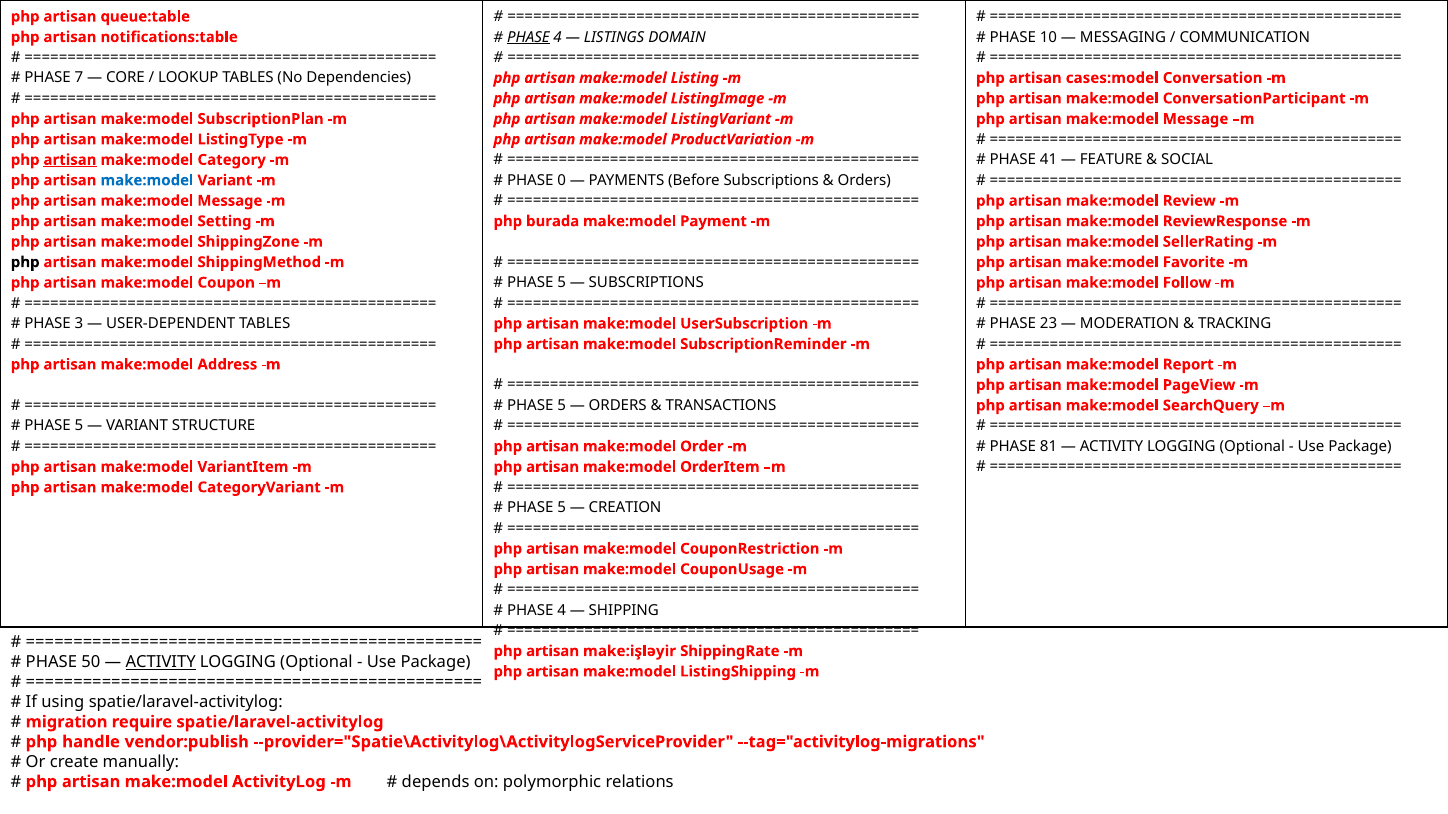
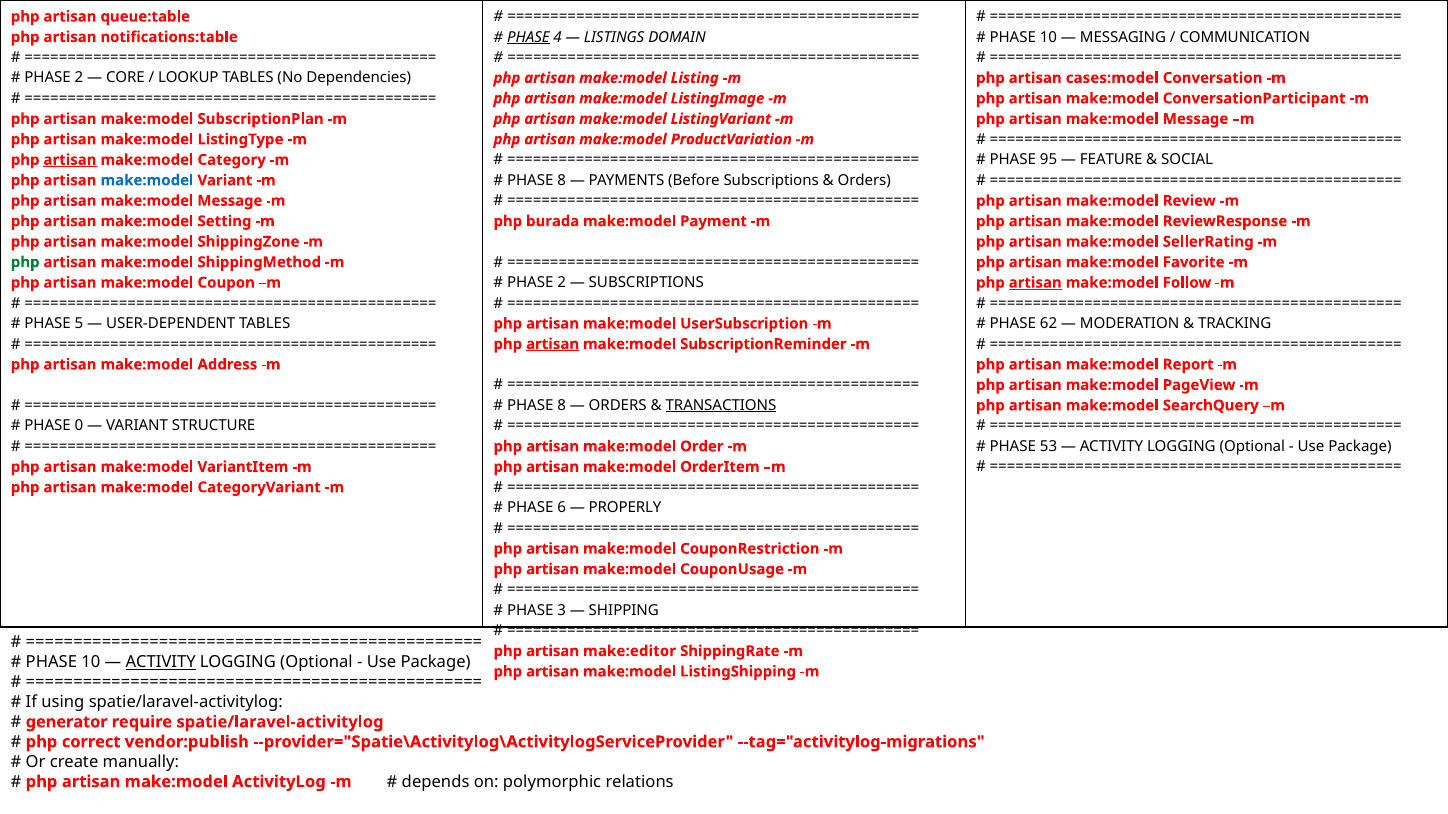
7 at (79, 78): 7 -> 2
41: 41 -> 95
0 at (562, 180): 0 -> 8
php at (25, 262) colour: black -> green
5 at (562, 283): 5 -> 2
artisan at (1035, 283) underline: none -> present
3: 3 -> 5
23: 23 -> 62
artisan at (553, 344) underline: none -> present
5 at (562, 406): 5 -> 8
TRANSACTIONS underline: none -> present
5 at (79, 426): 5 -> 0
81: 81 -> 53
5 at (562, 508): 5 -> 6
CREATION: CREATION -> PROPERLY
4 at (562, 610): 4 -> 3
make:işləyir: make:işləyir -> make:editor
50 at (91, 663): 50 -> 10
migration: migration -> generator
handle: handle -> correct
